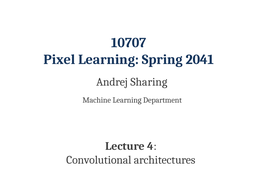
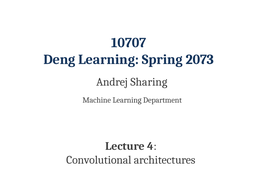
Pixel: Pixel -> Deng
2041: 2041 -> 2073
